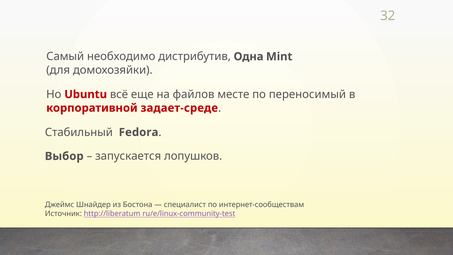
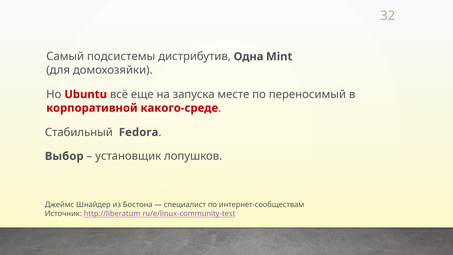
необходимо: необходимо -> подсистемы
файлов: файлов -> запуска
задает-среде: задает-среде -> какого-среде
запускается: запускается -> установщик
